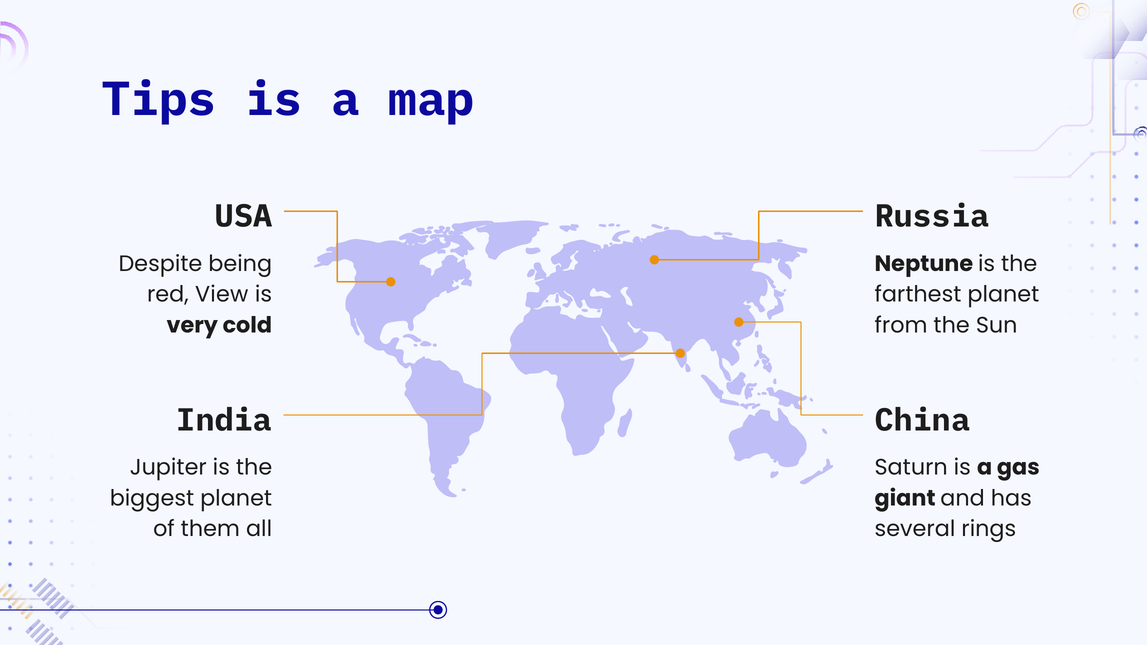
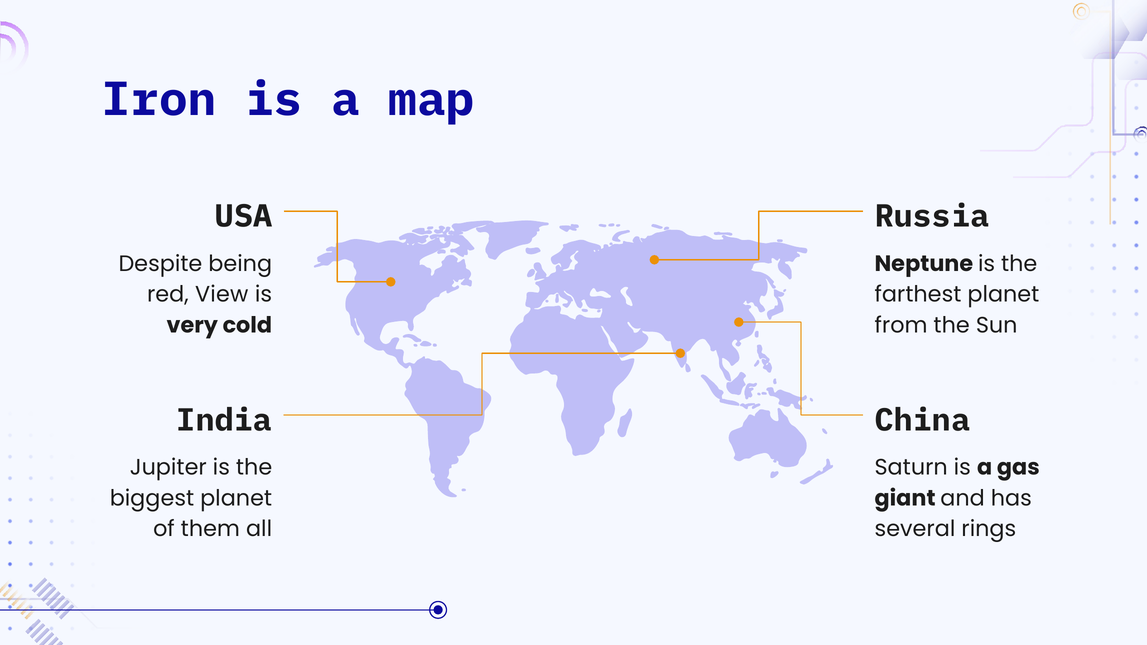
Tips: Tips -> Iron
